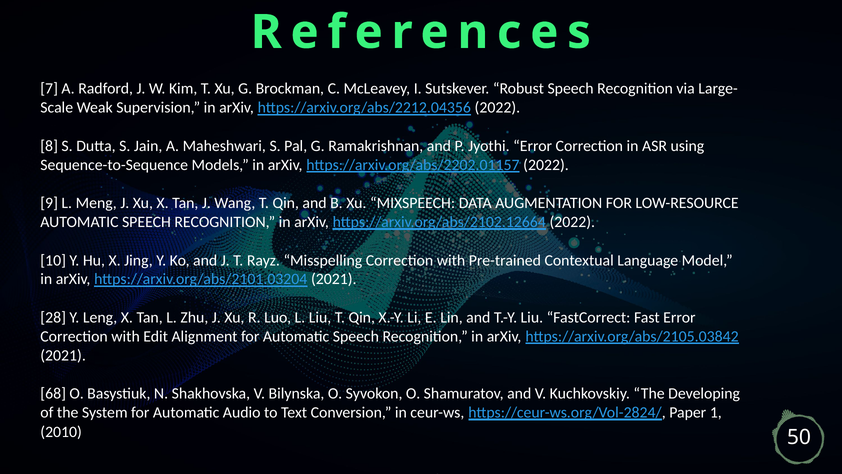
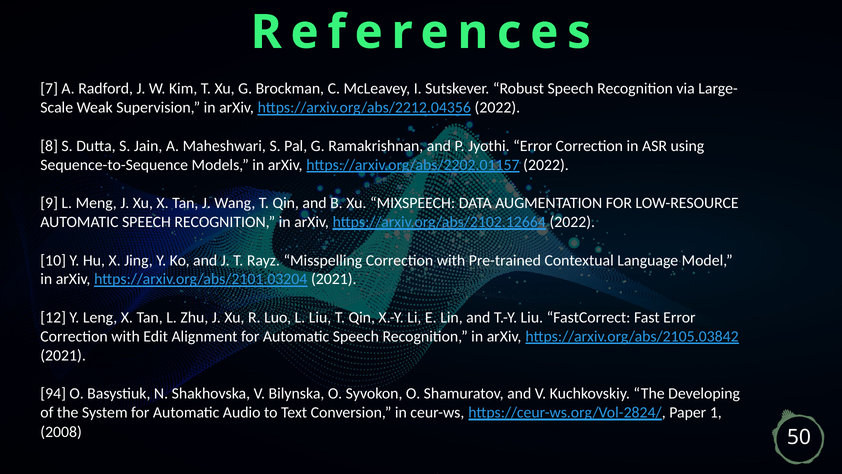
28: 28 -> 12
68: 68 -> 94
2010: 2010 -> 2008
